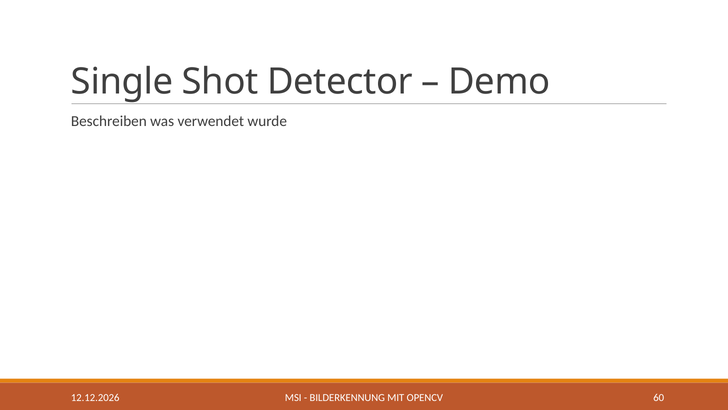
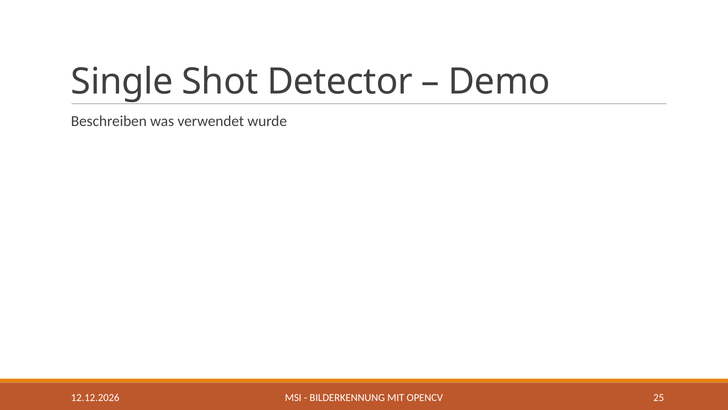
60: 60 -> 25
